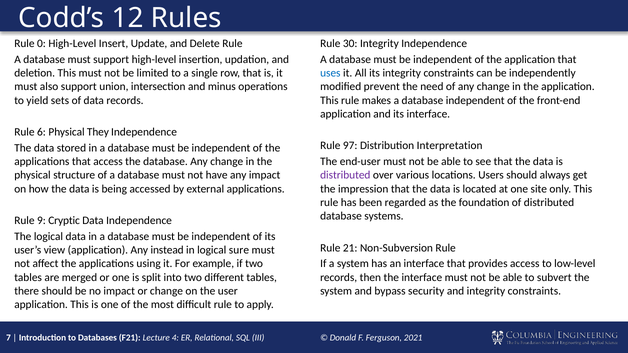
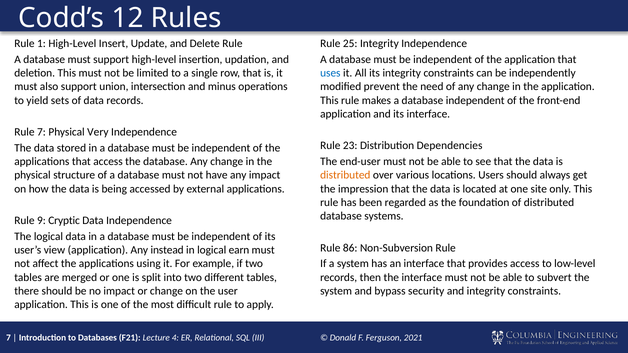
0: 0 -> 1
30: 30 -> 25
Rule 6: 6 -> 7
They: They -> Very
97: 97 -> 23
Interpretation: Interpretation -> Dependencies
distributed at (345, 175) colour: purple -> orange
21: 21 -> 86
sure: sure -> earn
